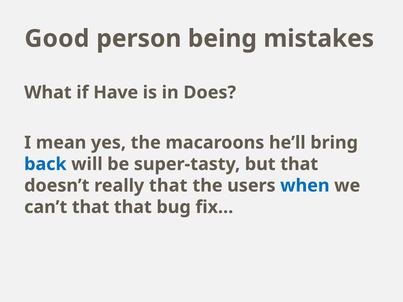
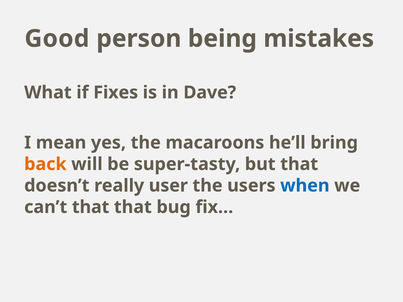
Have: Have -> Fixes
Does: Does -> Dave
back colour: blue -> orange
really that: that -> user
